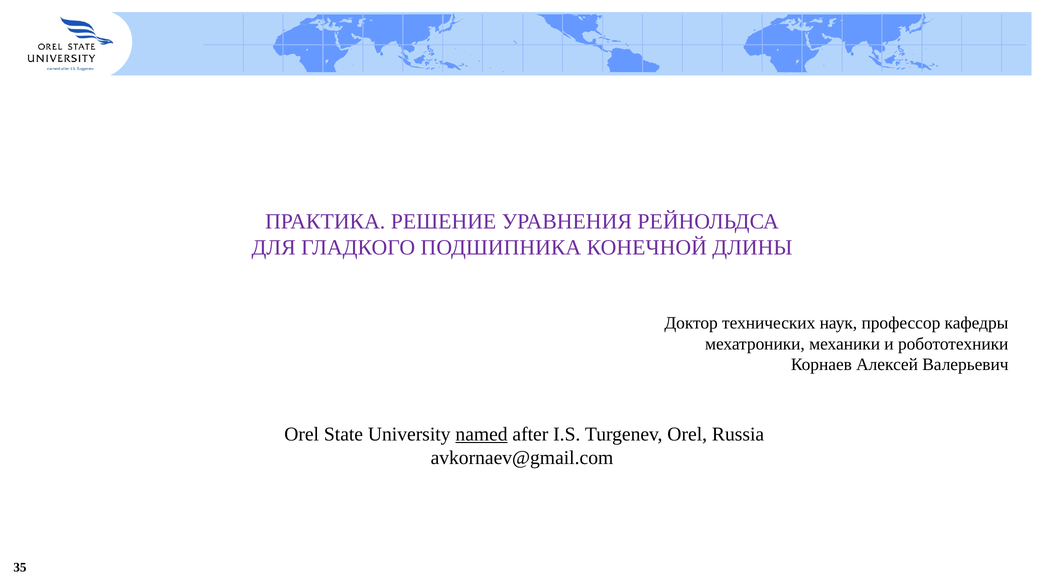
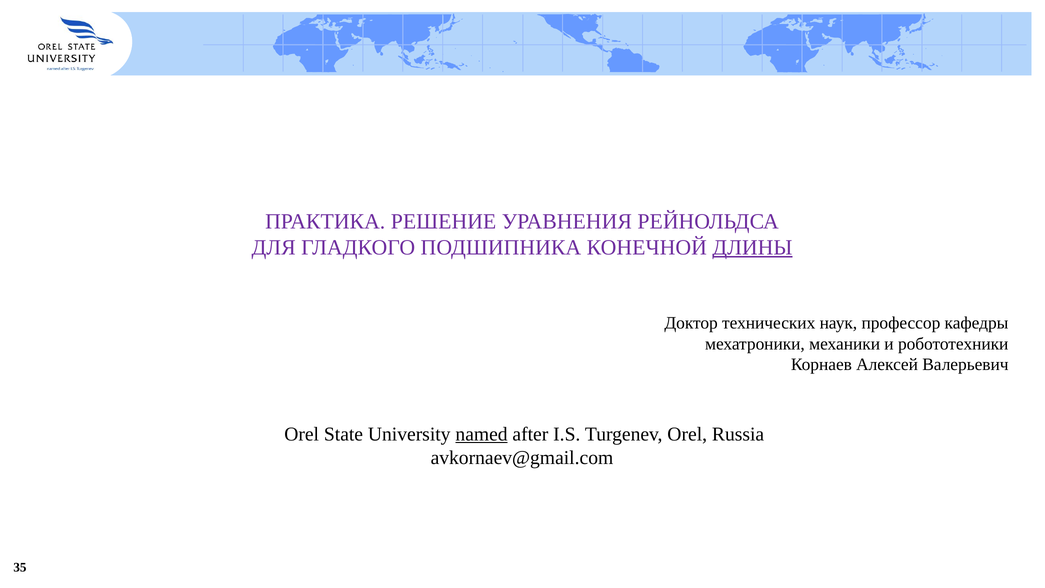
ДЛИНЫ underline: none -> present
